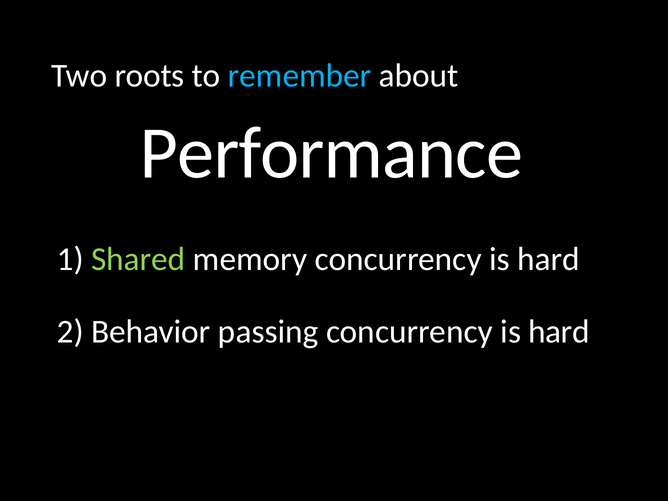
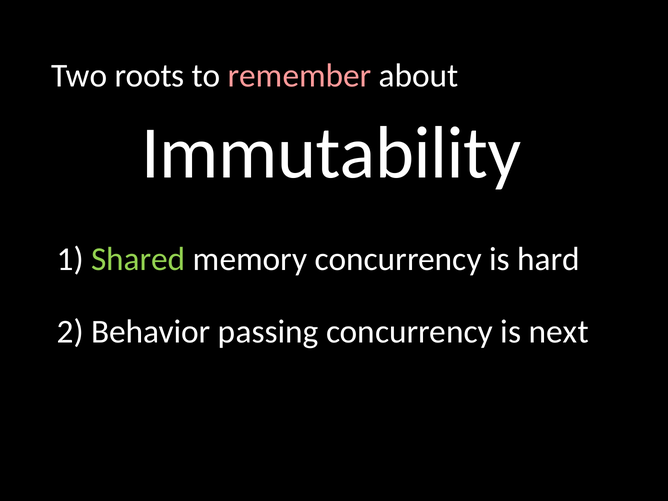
remember colour: light blue -> pink
Performance: Performance -> Immutability
passing concurrency is hard: hard -> next
